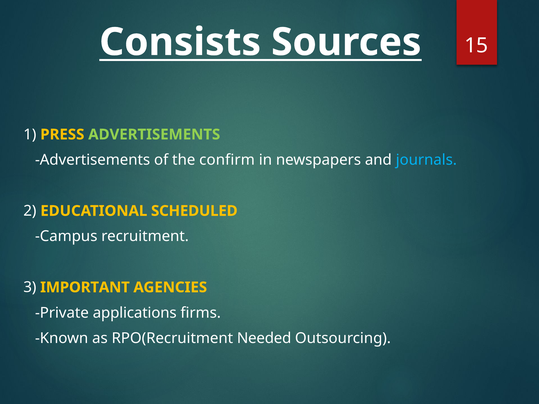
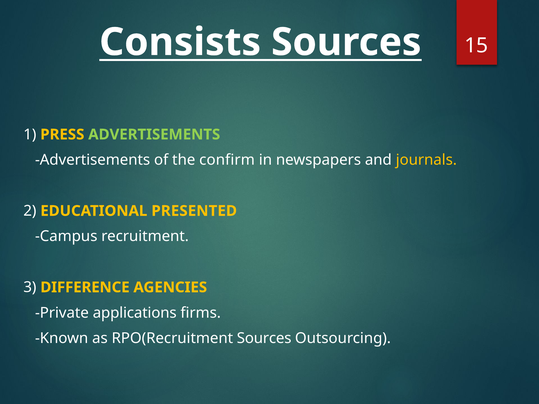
journals colour: light blue -> yellow
SCHEDULED: SCHEDULED -> PRESENTED
IMPORTANT: IMPORTANT -> DIFFERENCE
RPO(Recruitment Needed: Needed -> Sources
